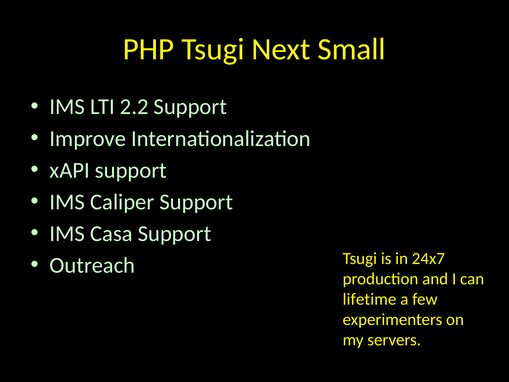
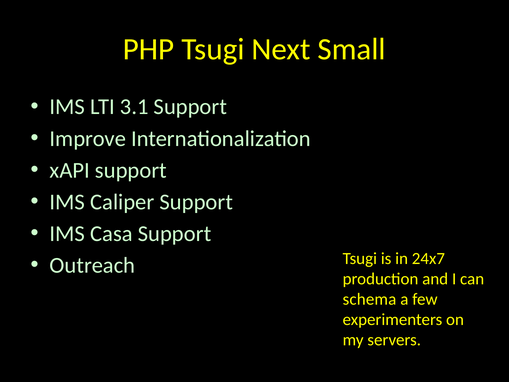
2.2: 2.2 -> 3.1
lifetime: lifetime -> schema
